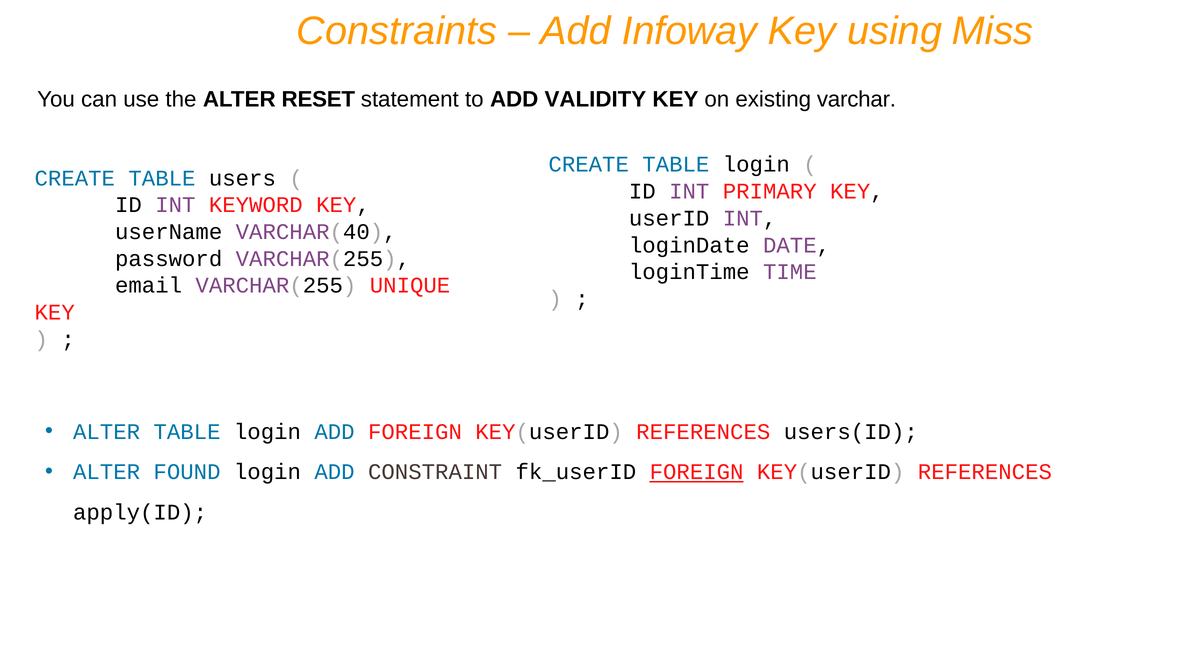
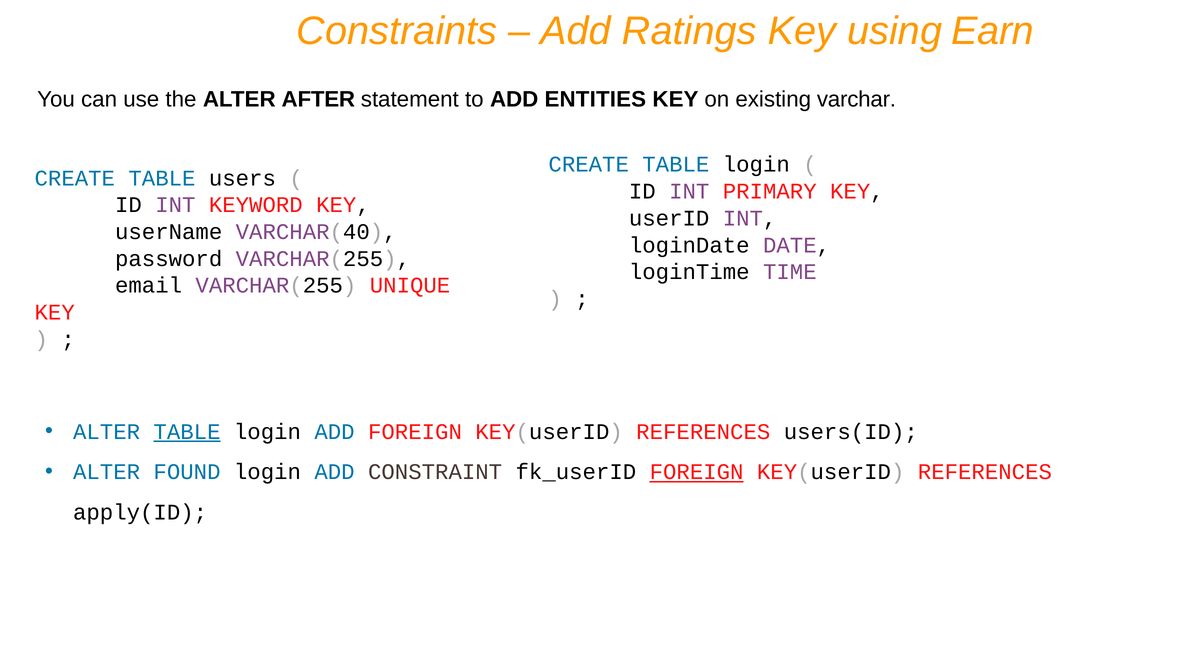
Infoway: Infoway -> Ratings
Miss: Miss -> Earn
RESET: RESET -> AFTER
VALIDITY: VALIDITY -> ENTITIES
TABLE at (187, 431) underline: none -> present
